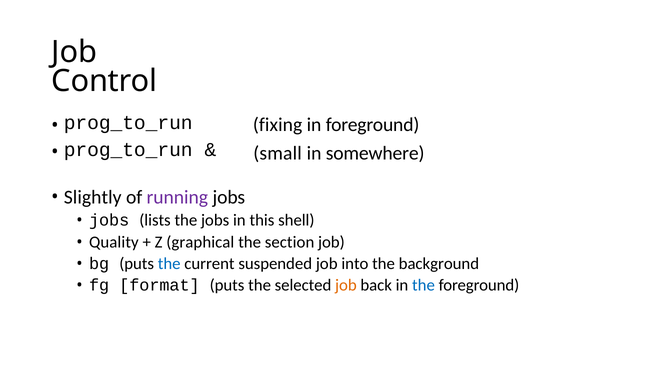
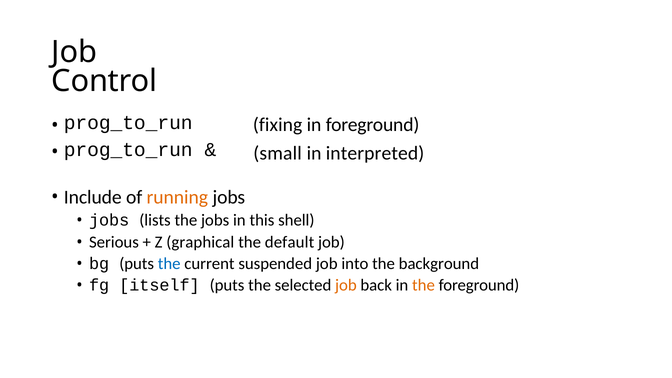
somewhere: somewhere -> interpreted
Slightly: Slightly -> Include
running colour: purple -> orange
Quality: Quality -> Serious
section: section -> default
format: format -> itself
the at (423, 285) colour: blue -> orange
